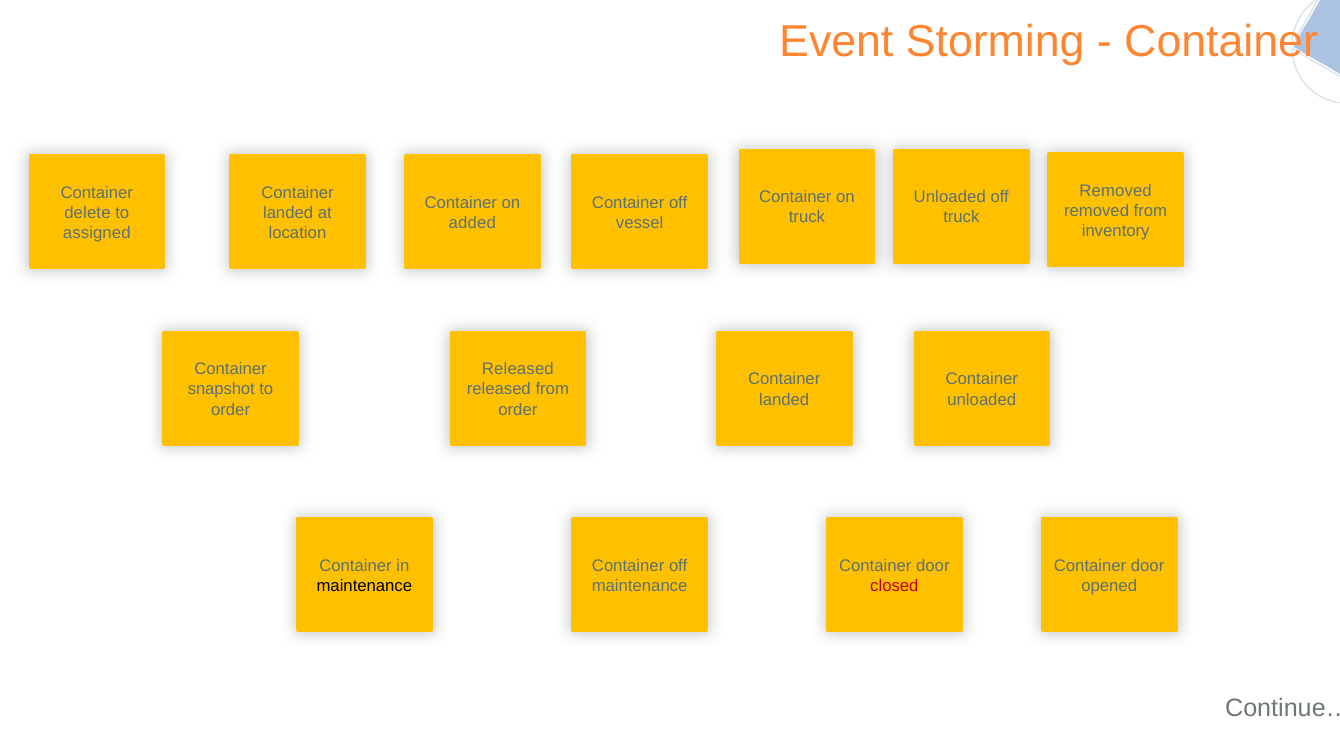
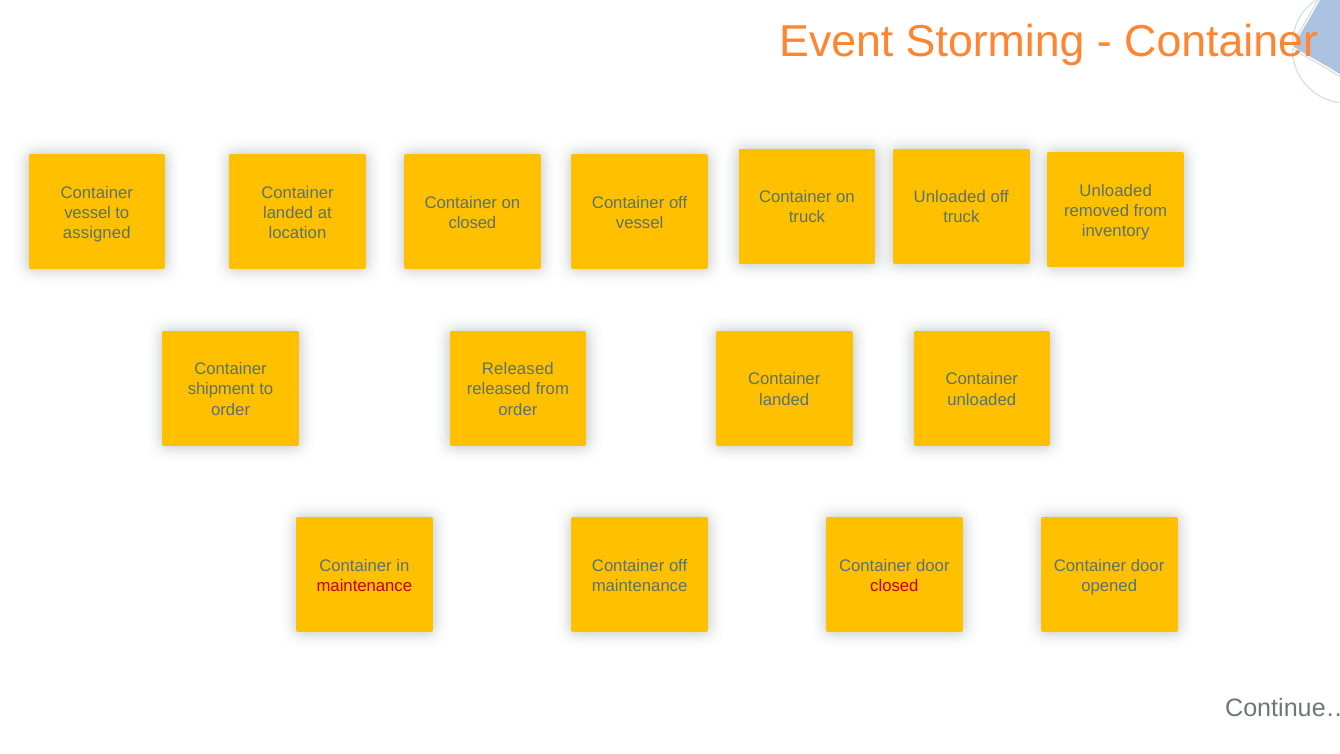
Removed at (1116, 191): Removed -> Unloaded
delete at (87, 213): delete -> vessel
added at (472, 223): added -> closed
snapshot: snapshot -> shipment
maintenance at (364, 586) colour: black -> red
